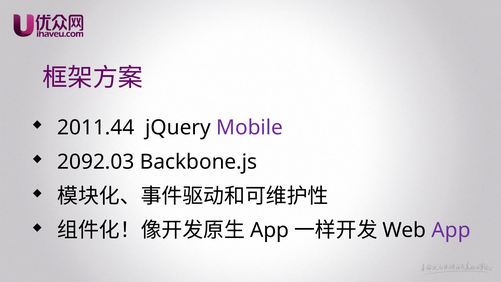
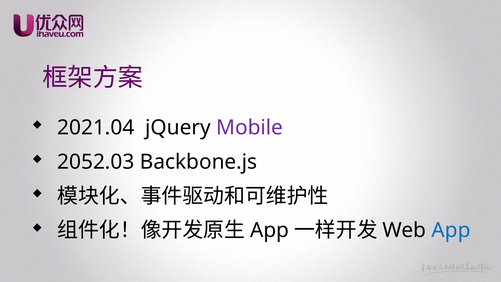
2011.44: 2011.44 -> 2021.04
2092.03: 2092.03 -> 2052.03
App at (451, 230) colour: purple -> blue
